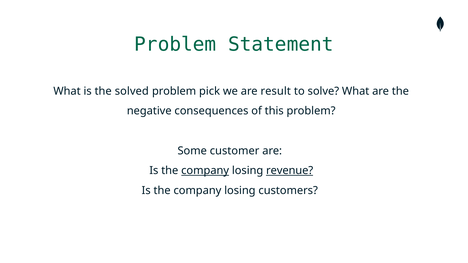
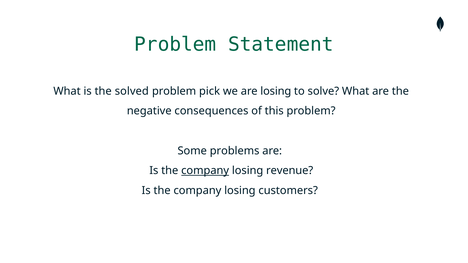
are result: result -> losing
customer: customer -> problems
revenue underline: present -> none
